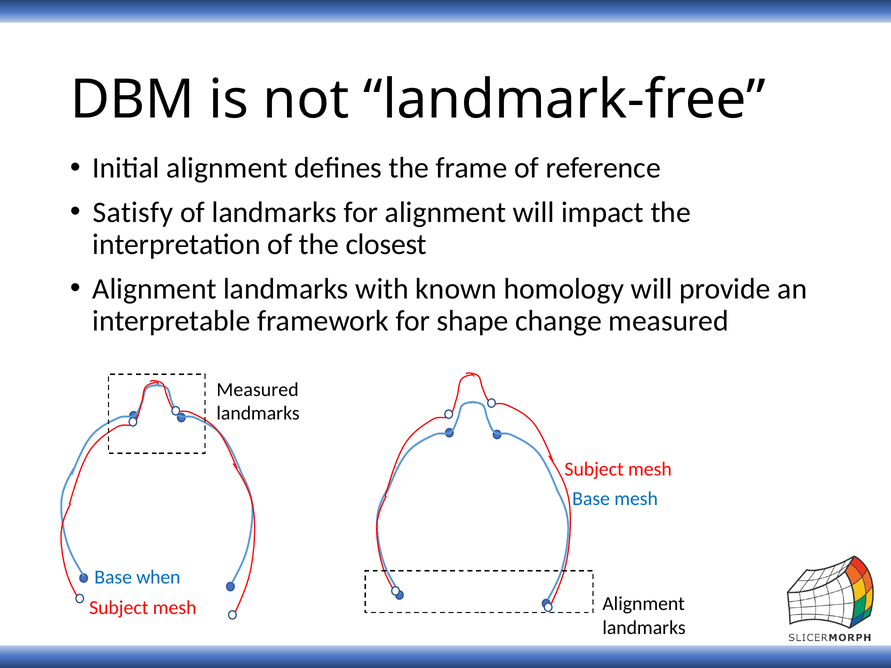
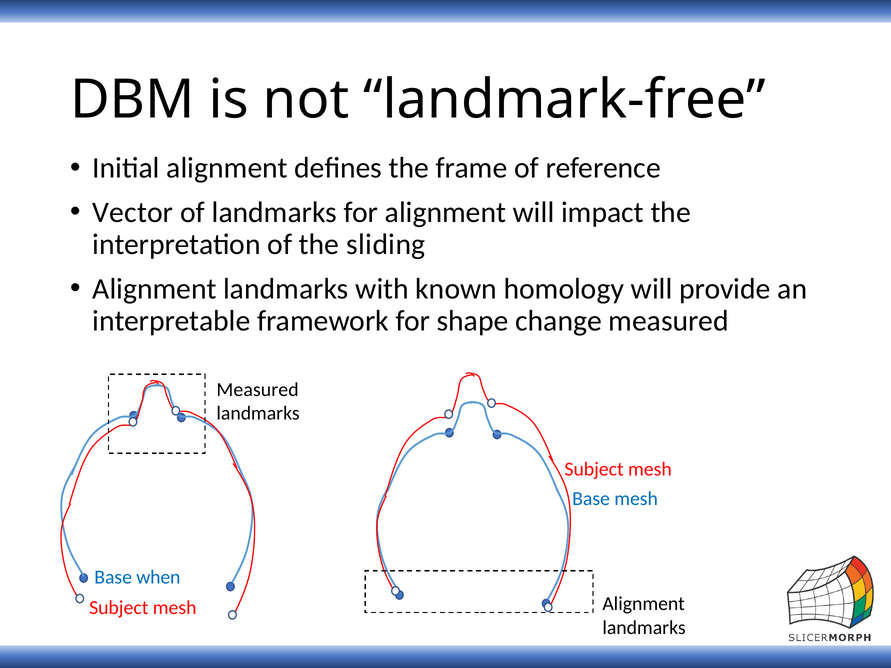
Satisfy: Satisfy -> Vector
closest: closest -> sliding
